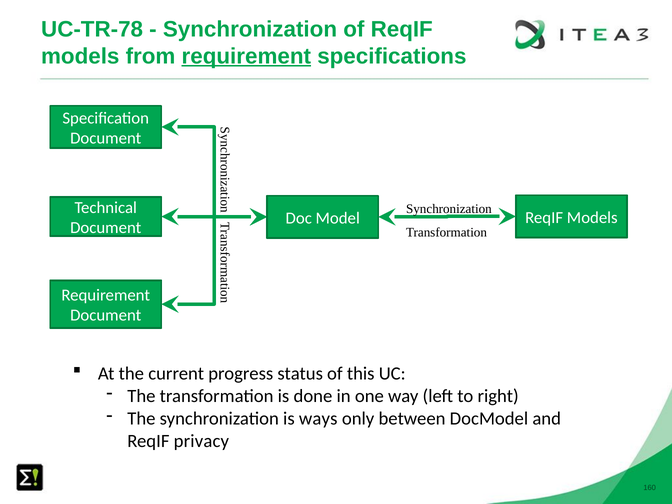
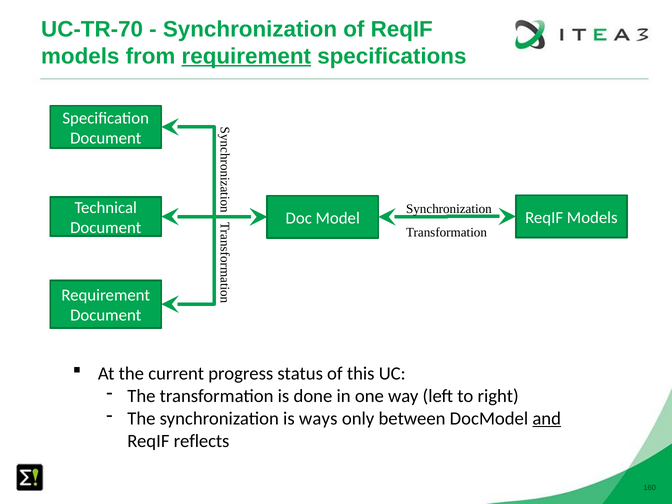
UC-TR-78: UC-TR-78 -> UC-TR-70
and underline: none -> present
privacy: privacy -> reflects
